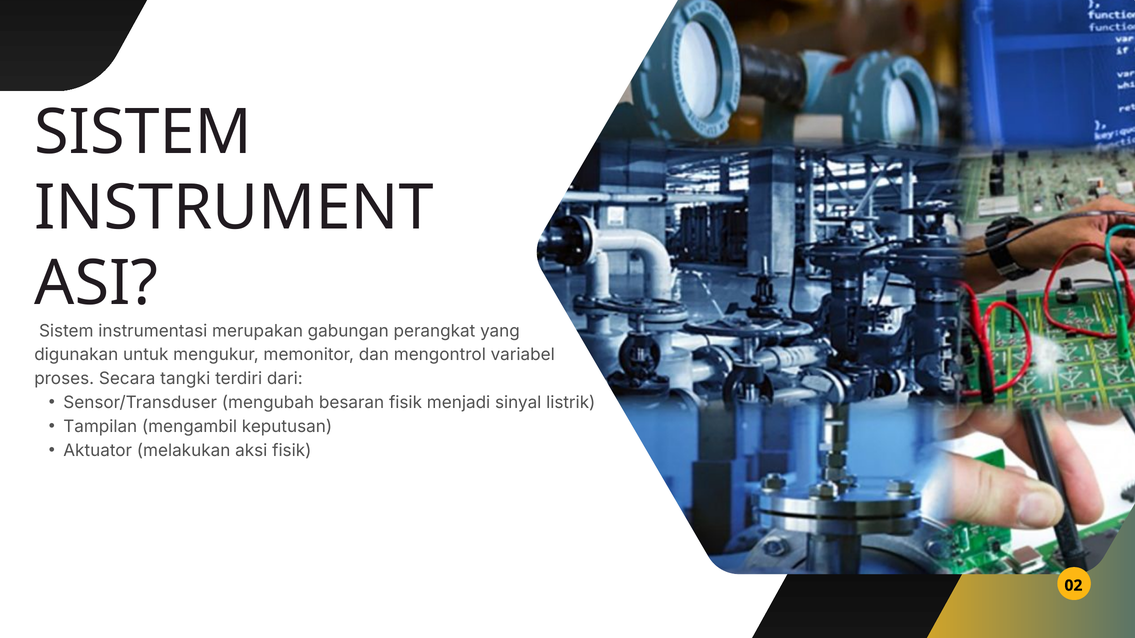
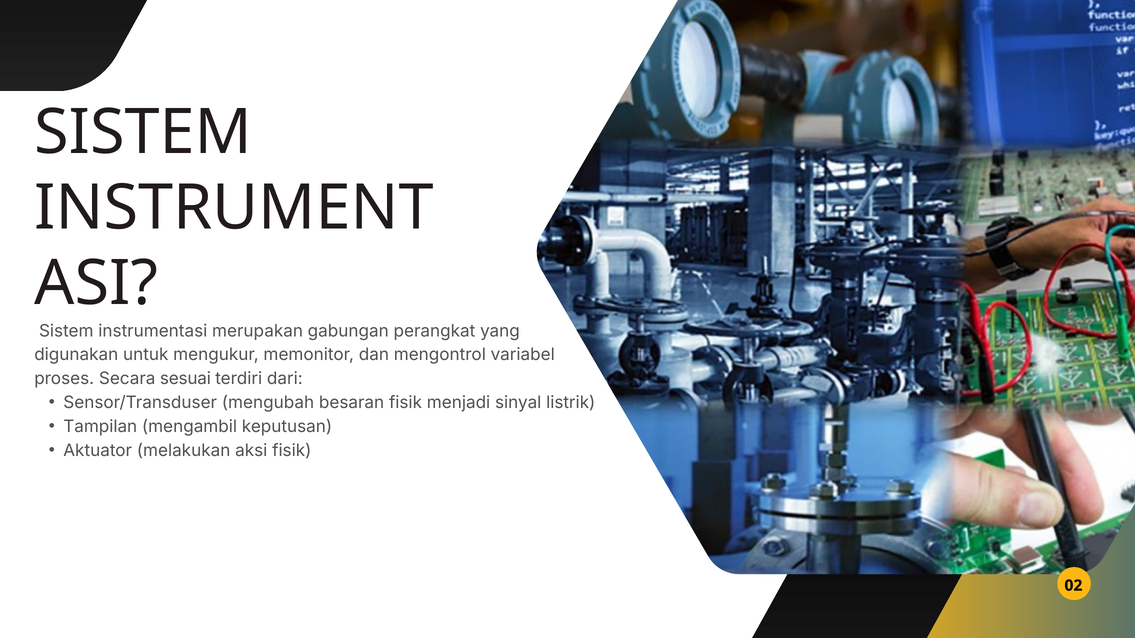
tangki: tangki -> sesuai
